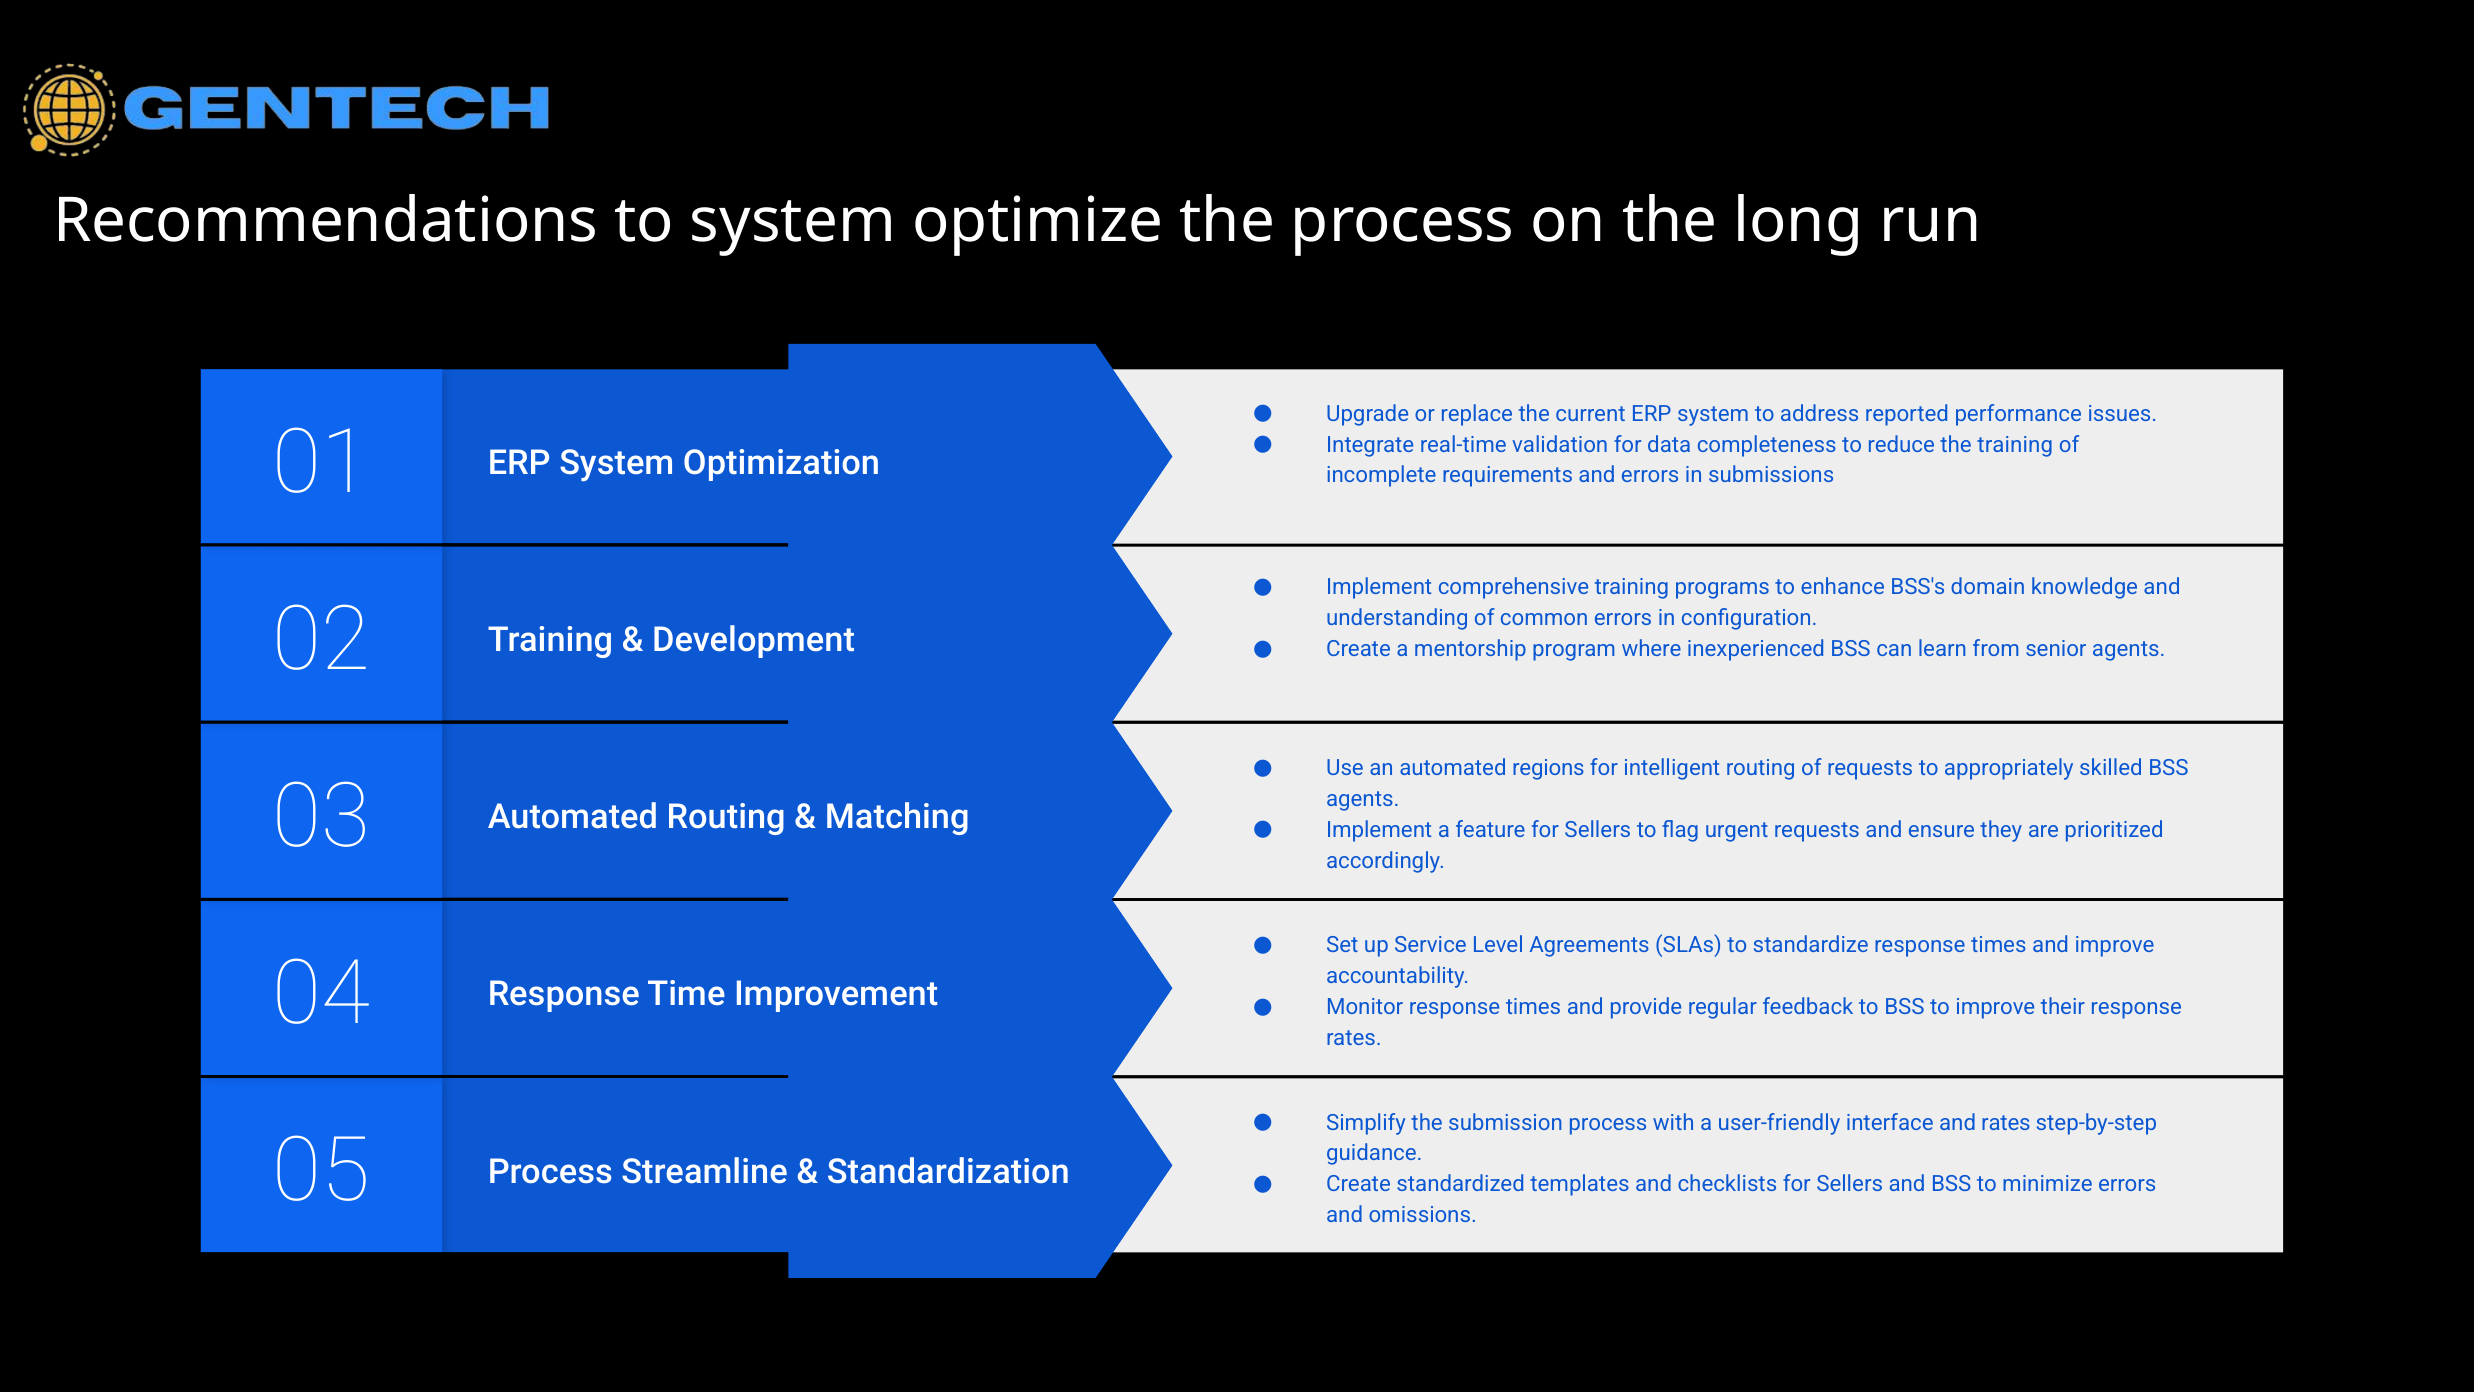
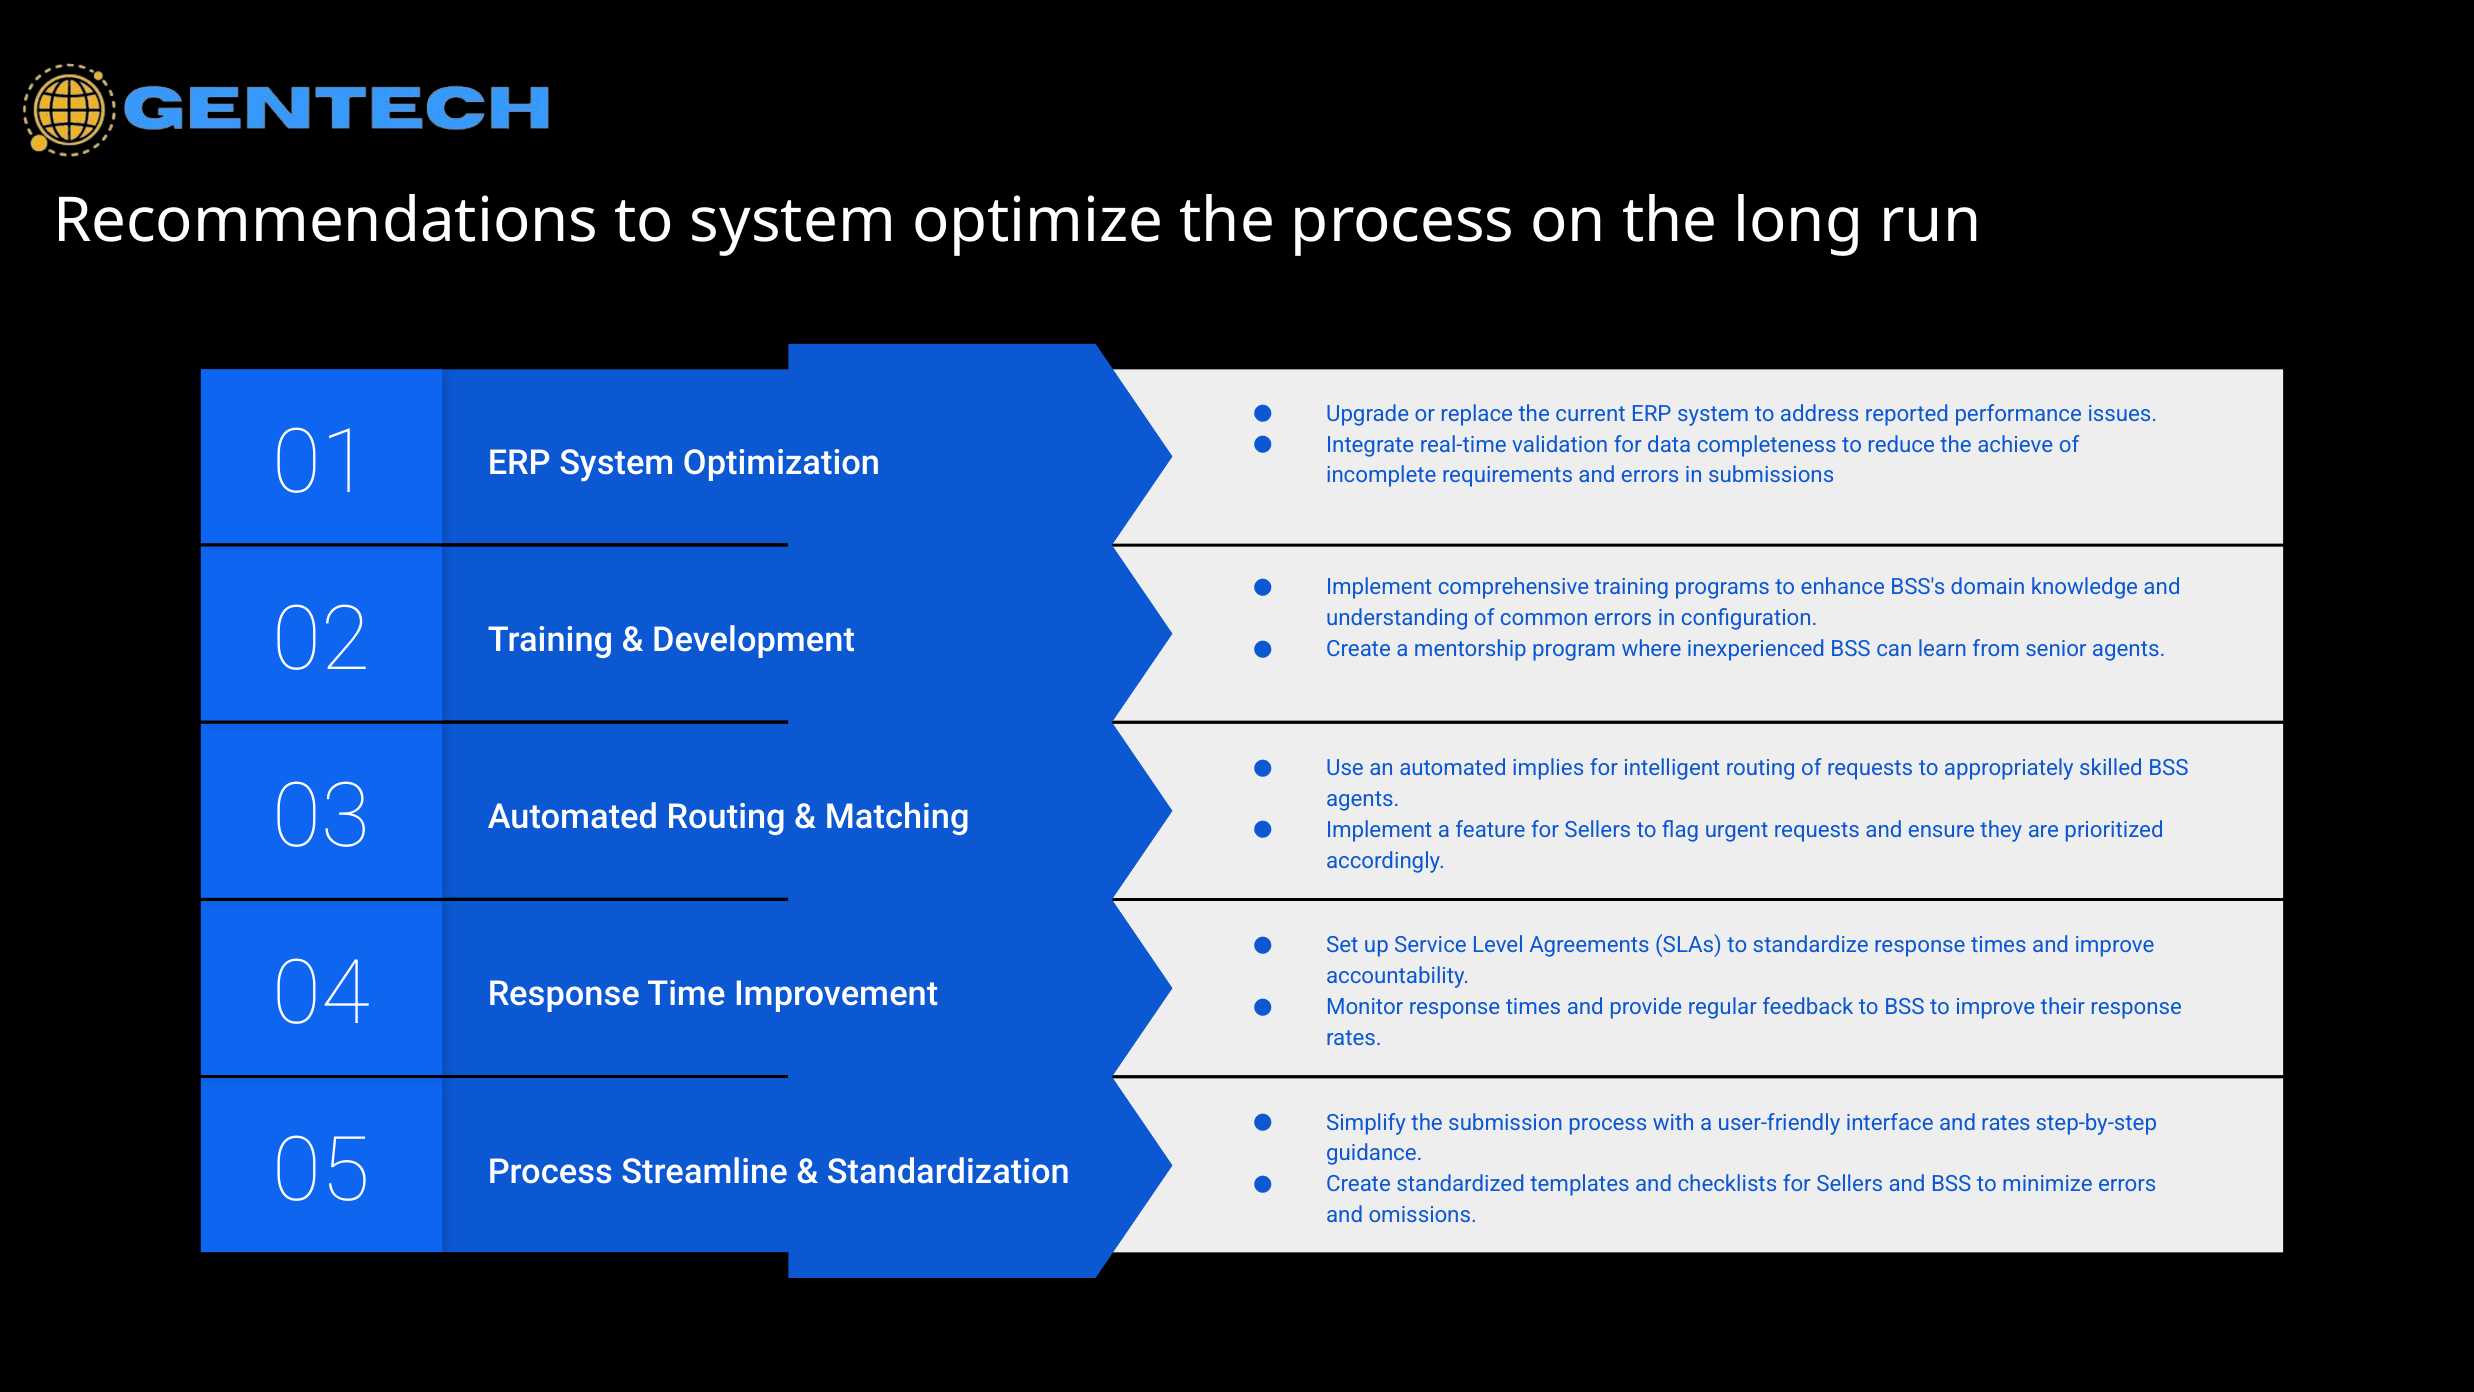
the training: training -> achieve
regions: regions -> implies
